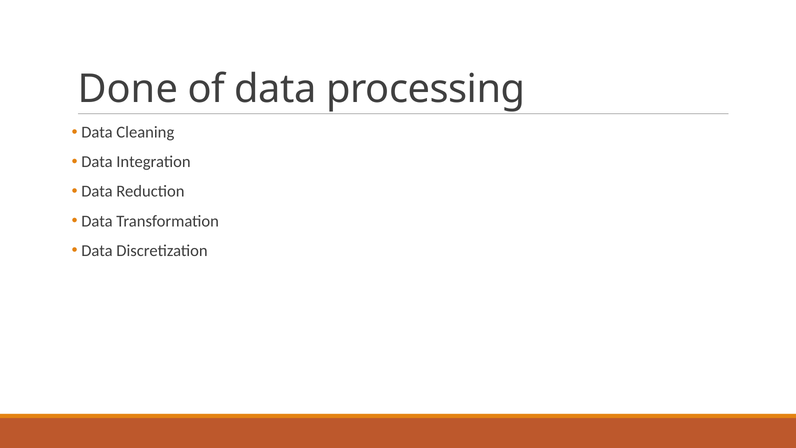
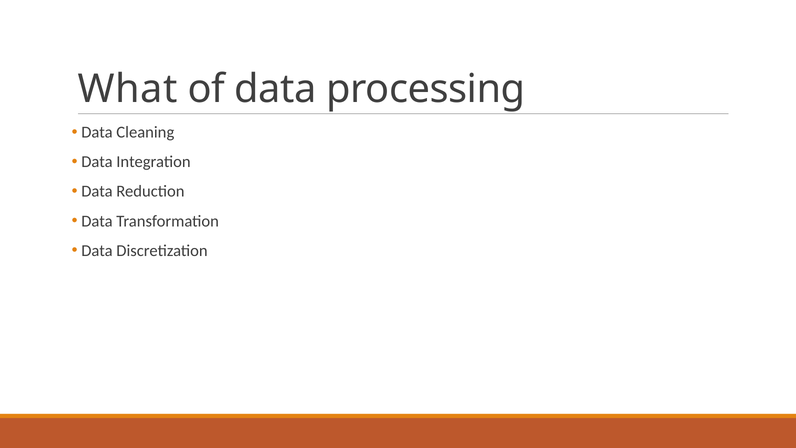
Done: Done -> What
